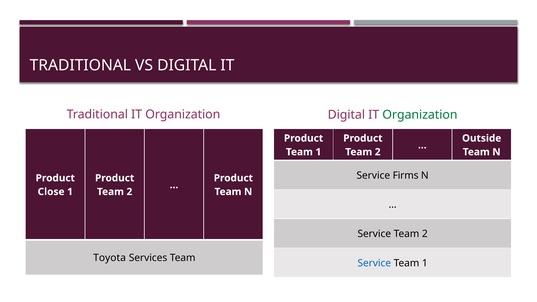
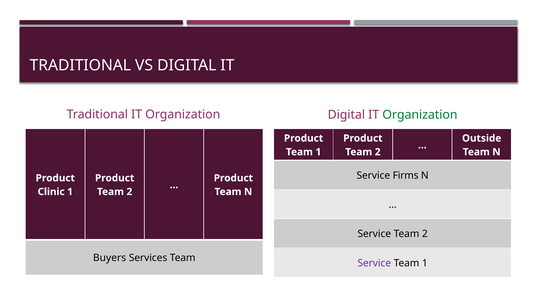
Close: Close -> Clinic
Toyota: Toyota -> Buyers
Service at (374, 263) colour: blue -> purple
